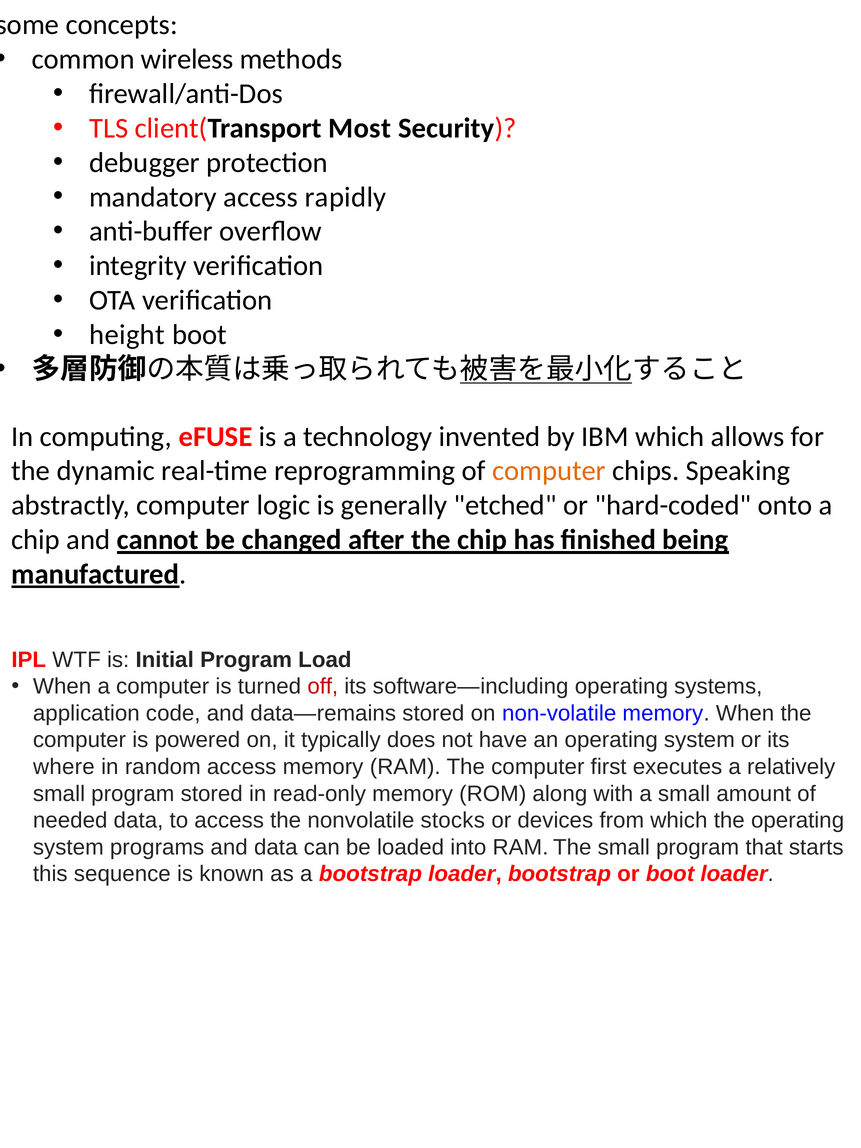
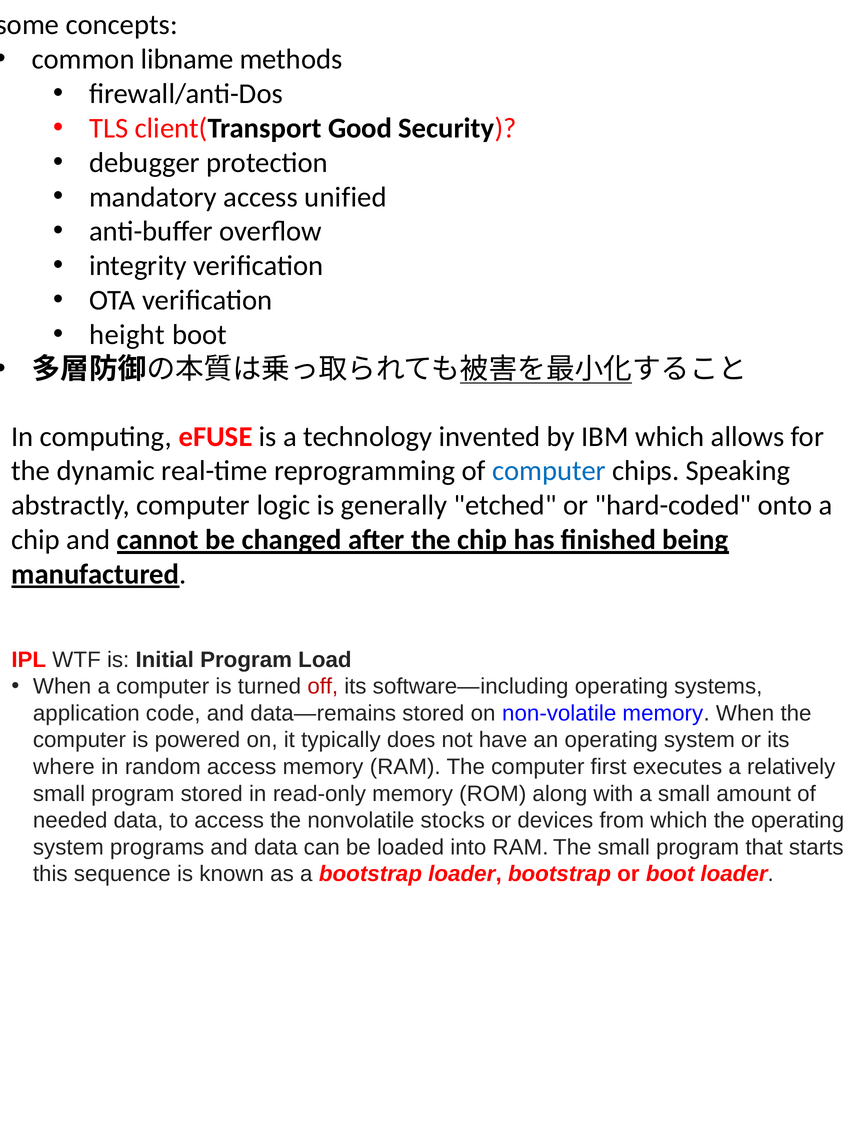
wireless: wireless -> libname
Most: Most -> Good
rapidly: rapidly -> unified
computer at (549, 471) colour: orange -> blue
